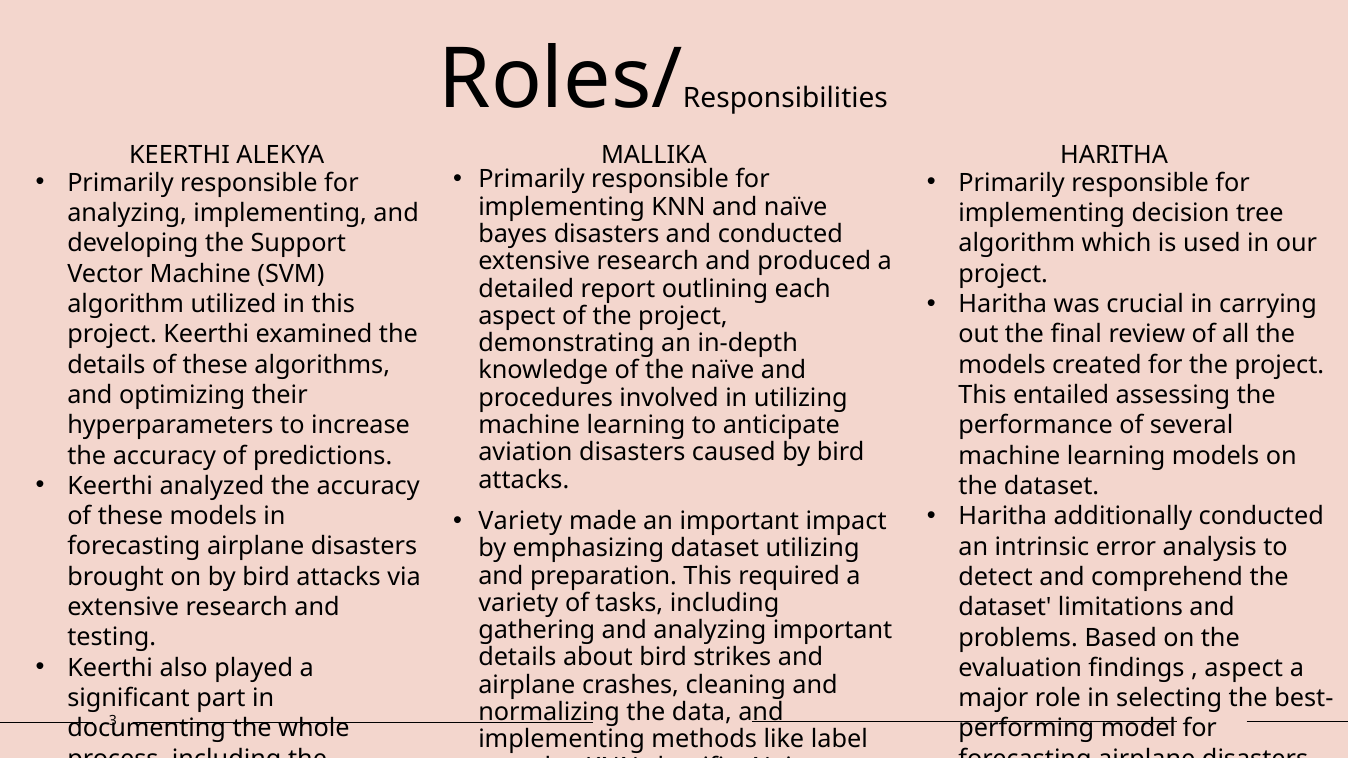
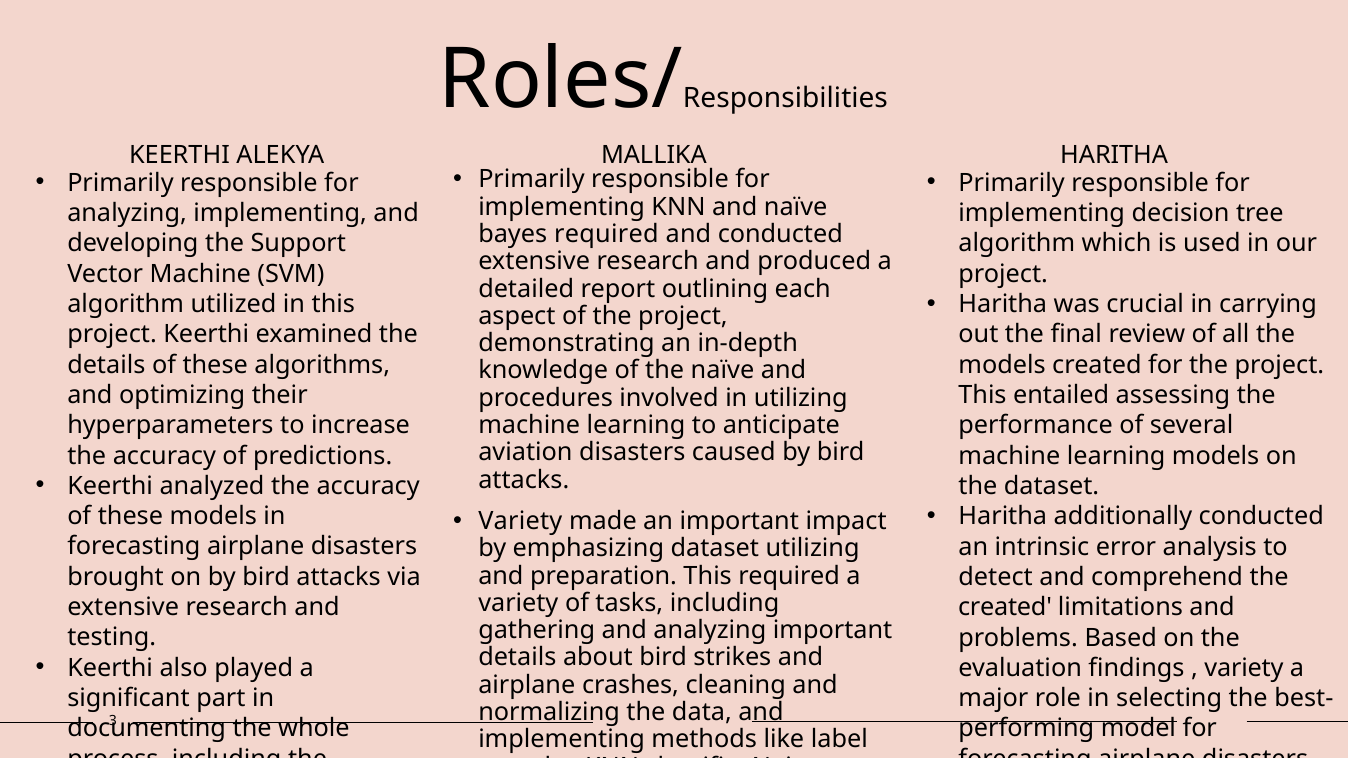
bayes disasters: disasters -> required
dataset at (1005, 608): dataset -> created
aspect at (1244, 668): aspect -> variety
